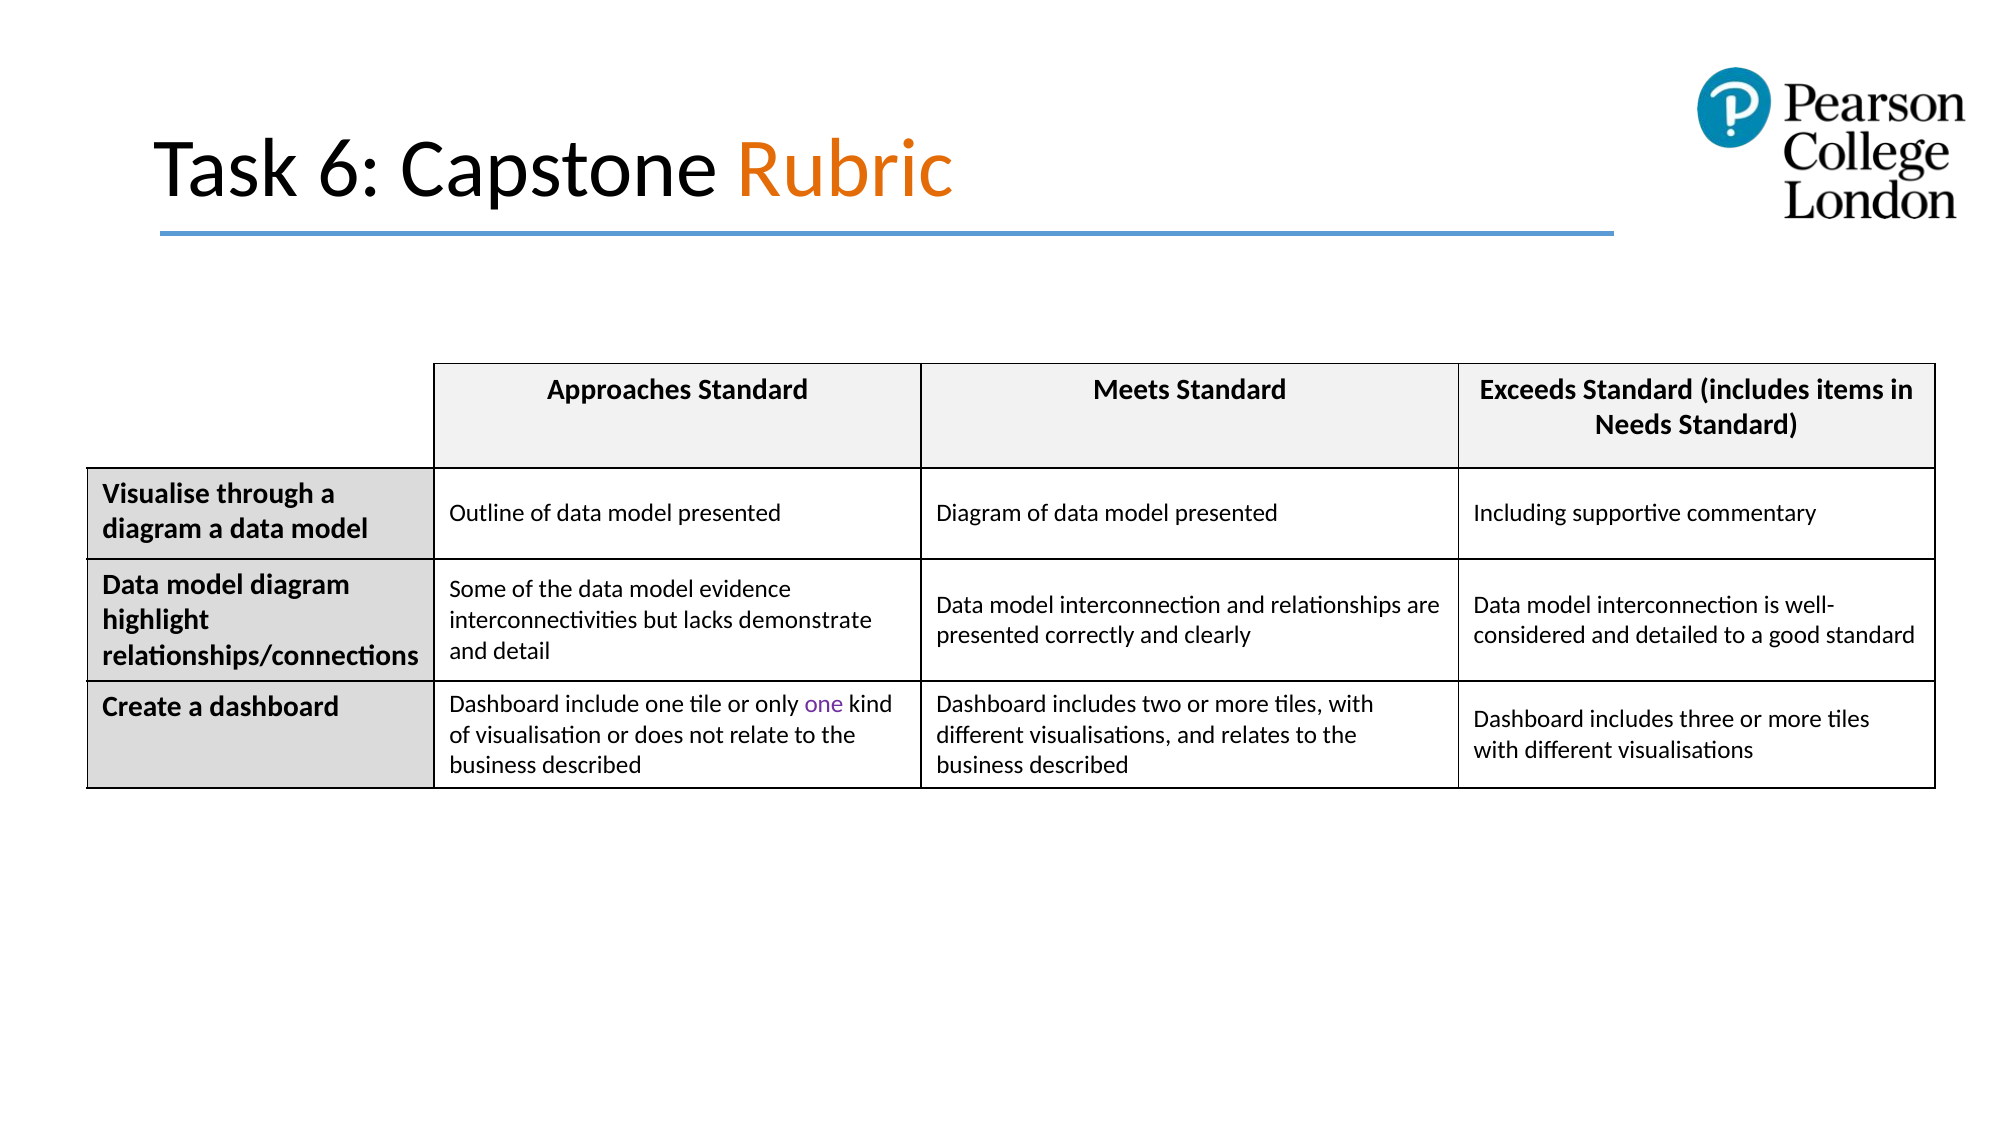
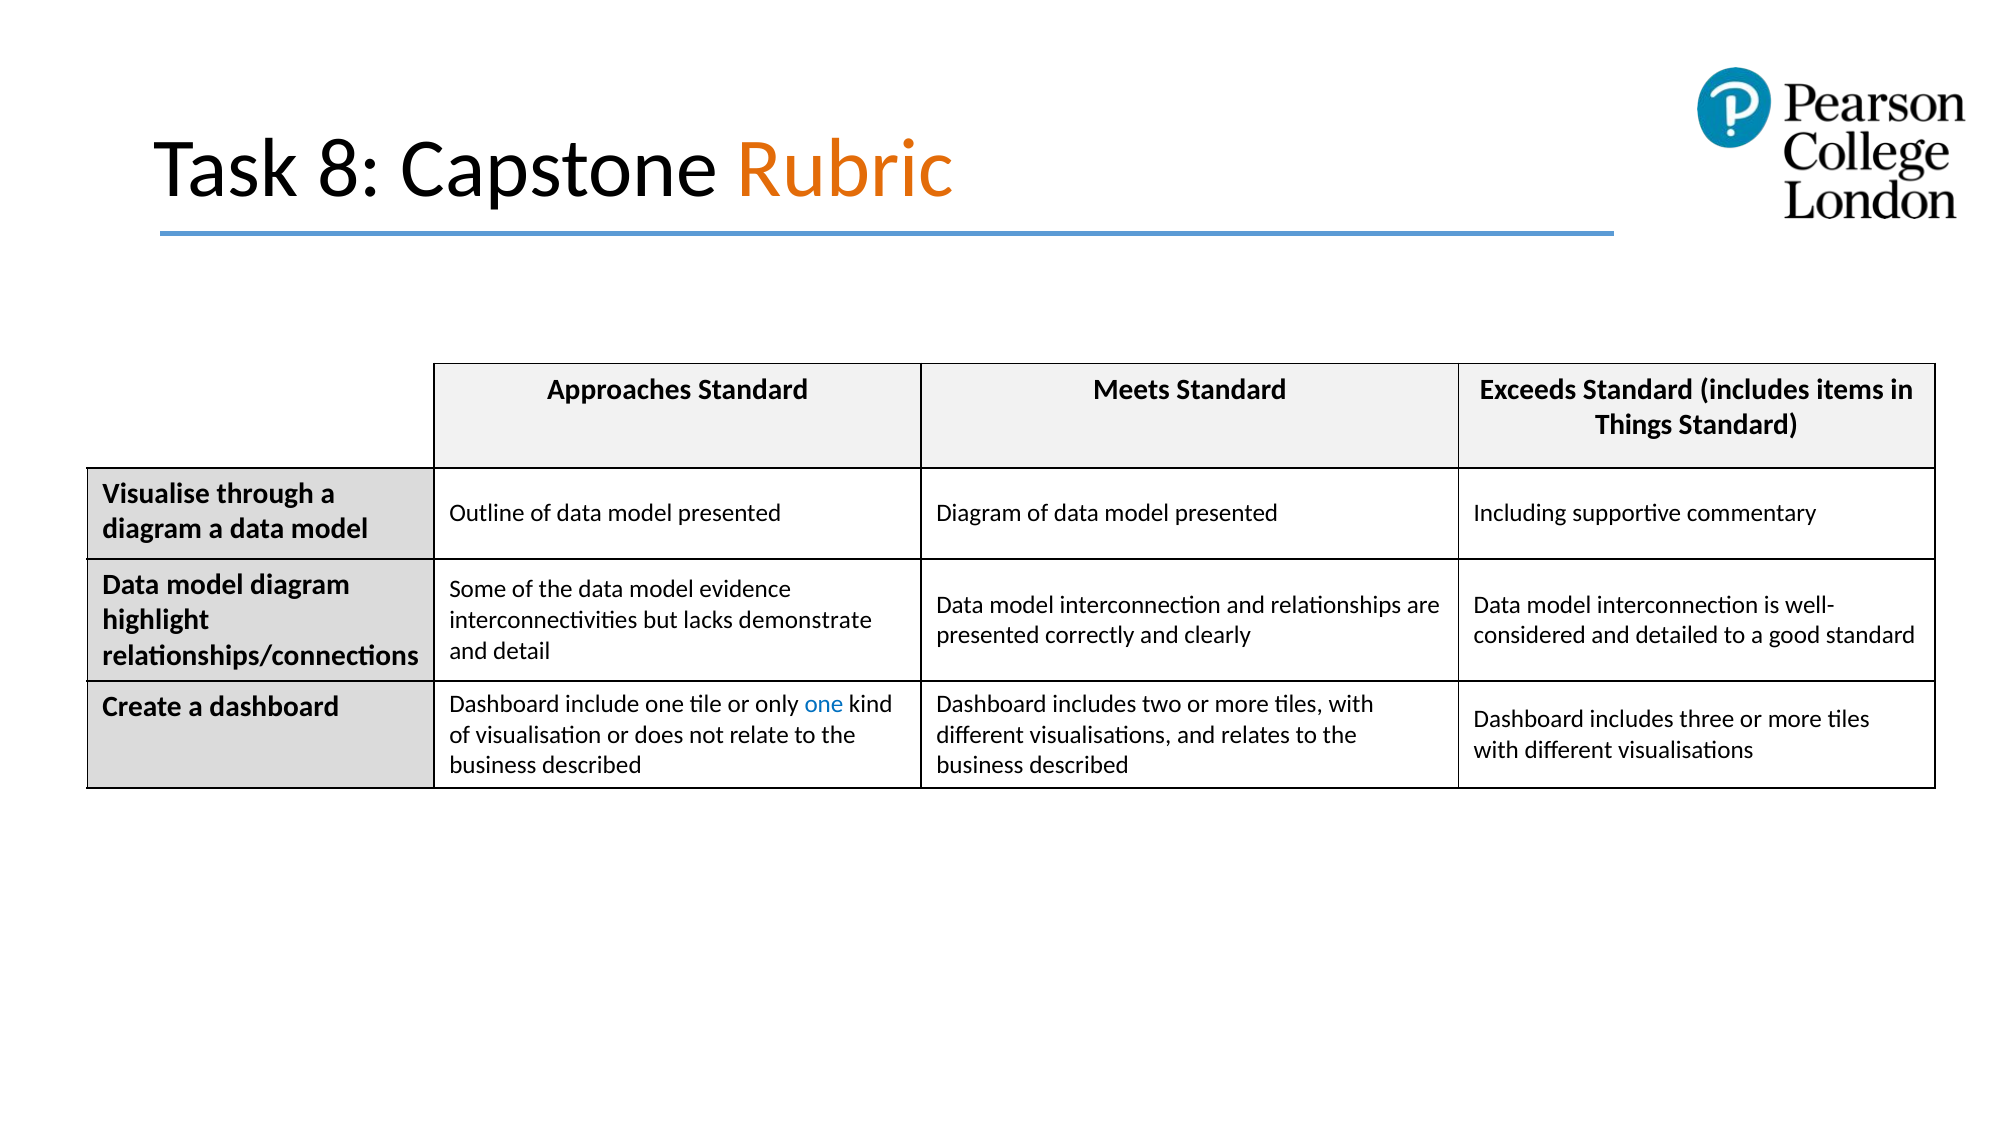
6: 6 -> 8
Needs: Needs -> Things
one at (824, 704) colour: purple -> blue
